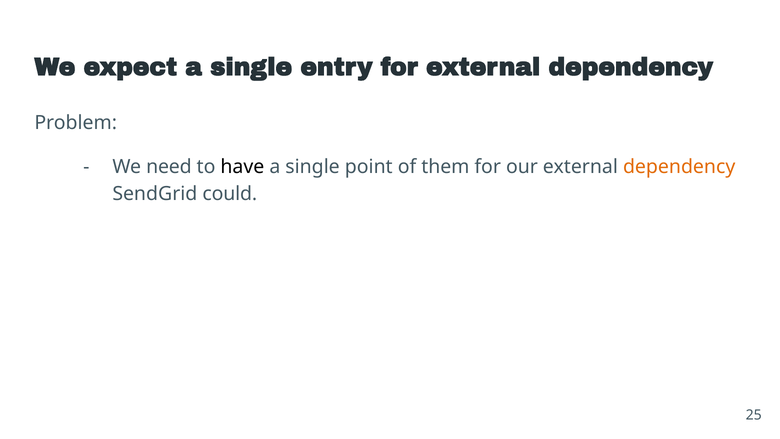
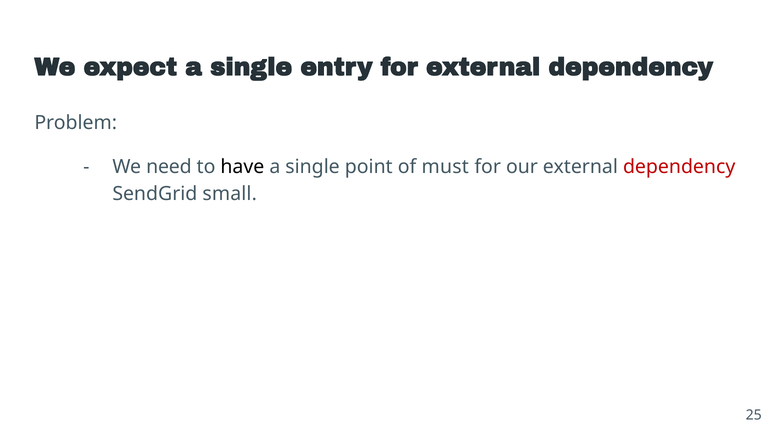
them: them -> must
dependency at (679, 167) colour: orange -> red
could: could -> small
